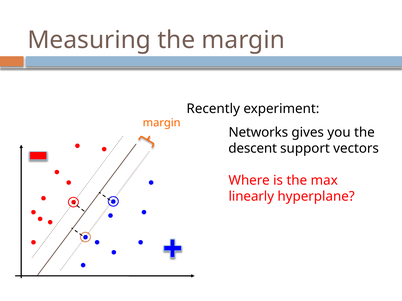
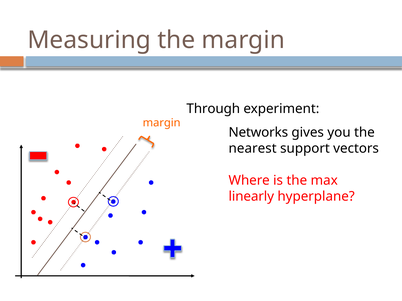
Recently: Recently -> Through
descent: descent -> nearest
